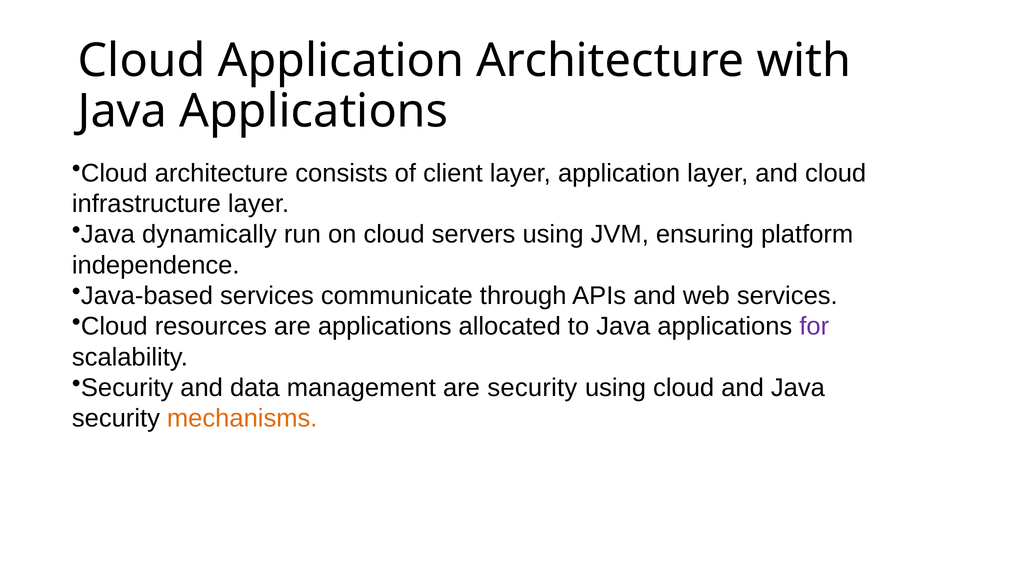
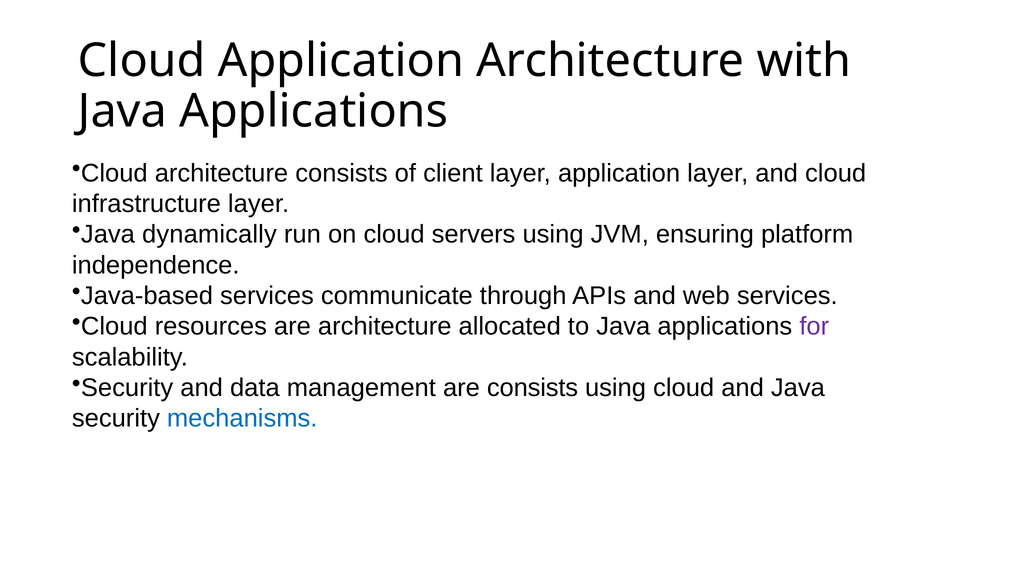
are applications: applications -> architecture
are security: security -> consists
mechanisms colour: orange -> blue
